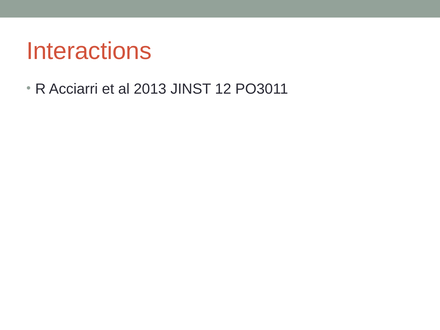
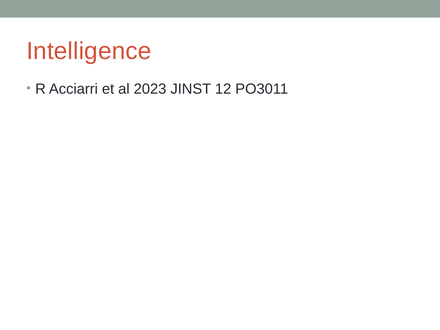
Interactions: Interactions -> Intelligence
2013: 2013 -> 2023
